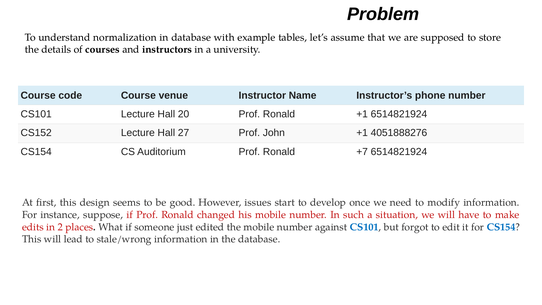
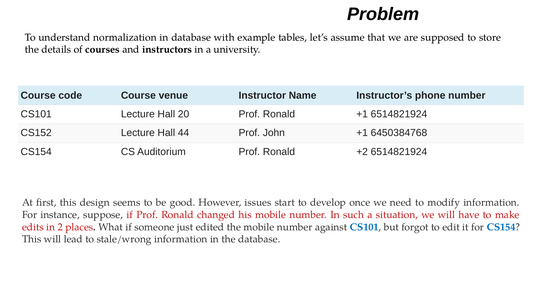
27: 27 -> 44
4051888276: 4051888276 -> 6450384768
+7: +7 -> +2
